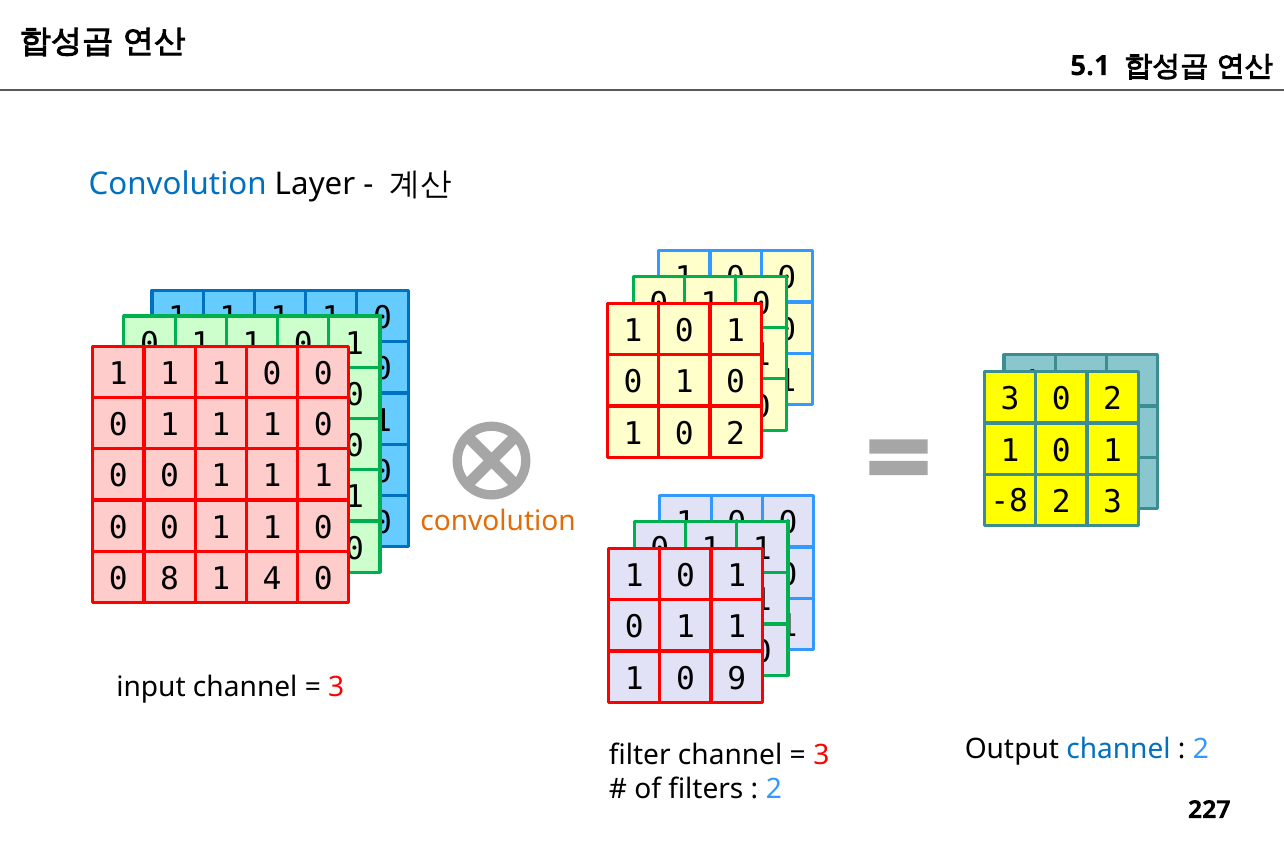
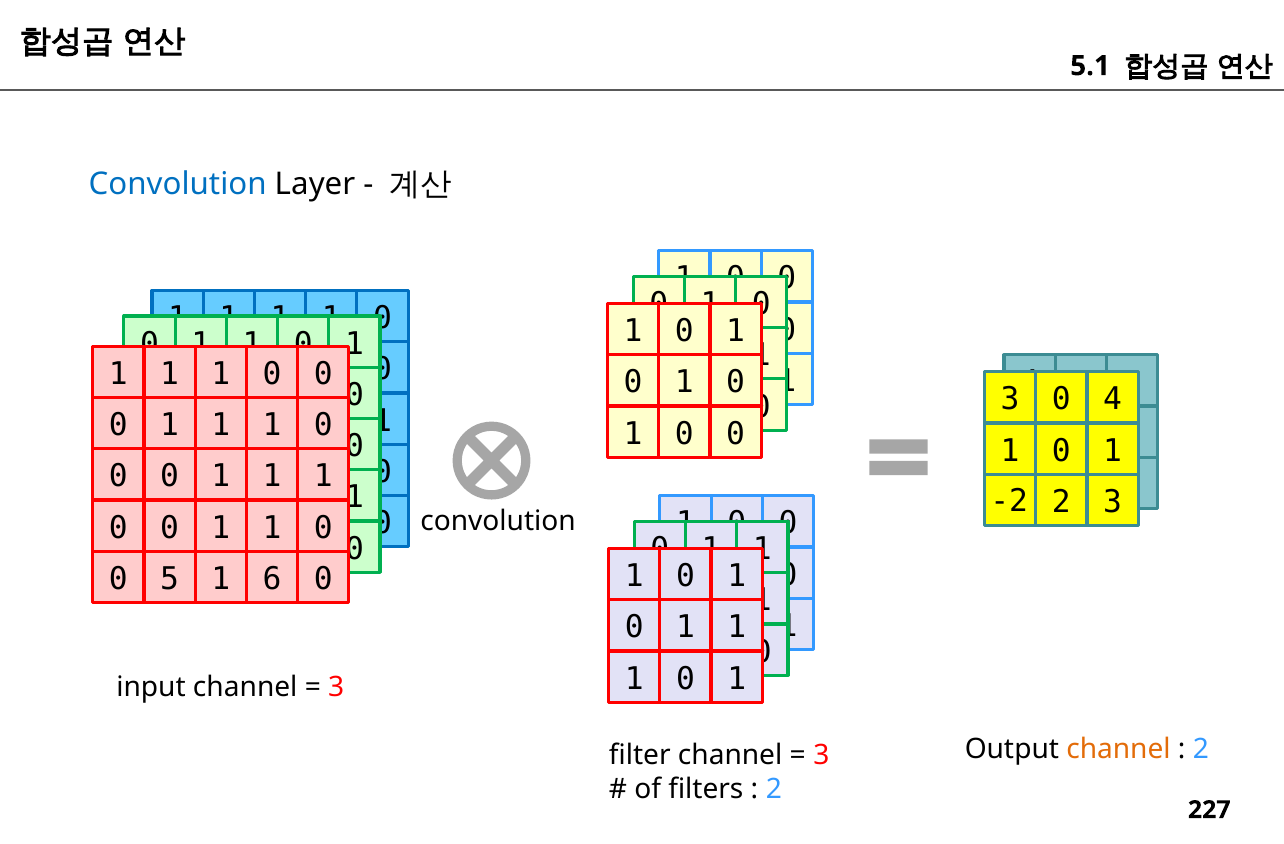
3 0 2: 2 -> 4
2 at (736, 434): 2 -> 0
-8: -8 -> -2
convolution at (498, 521) colour: orange -> black
8: 8 -> 5
4 at (272, 579): 4 -> 6
9 at (737, 678): 9 -> 1
channel at (1118, 749) colour: blue -> orange
